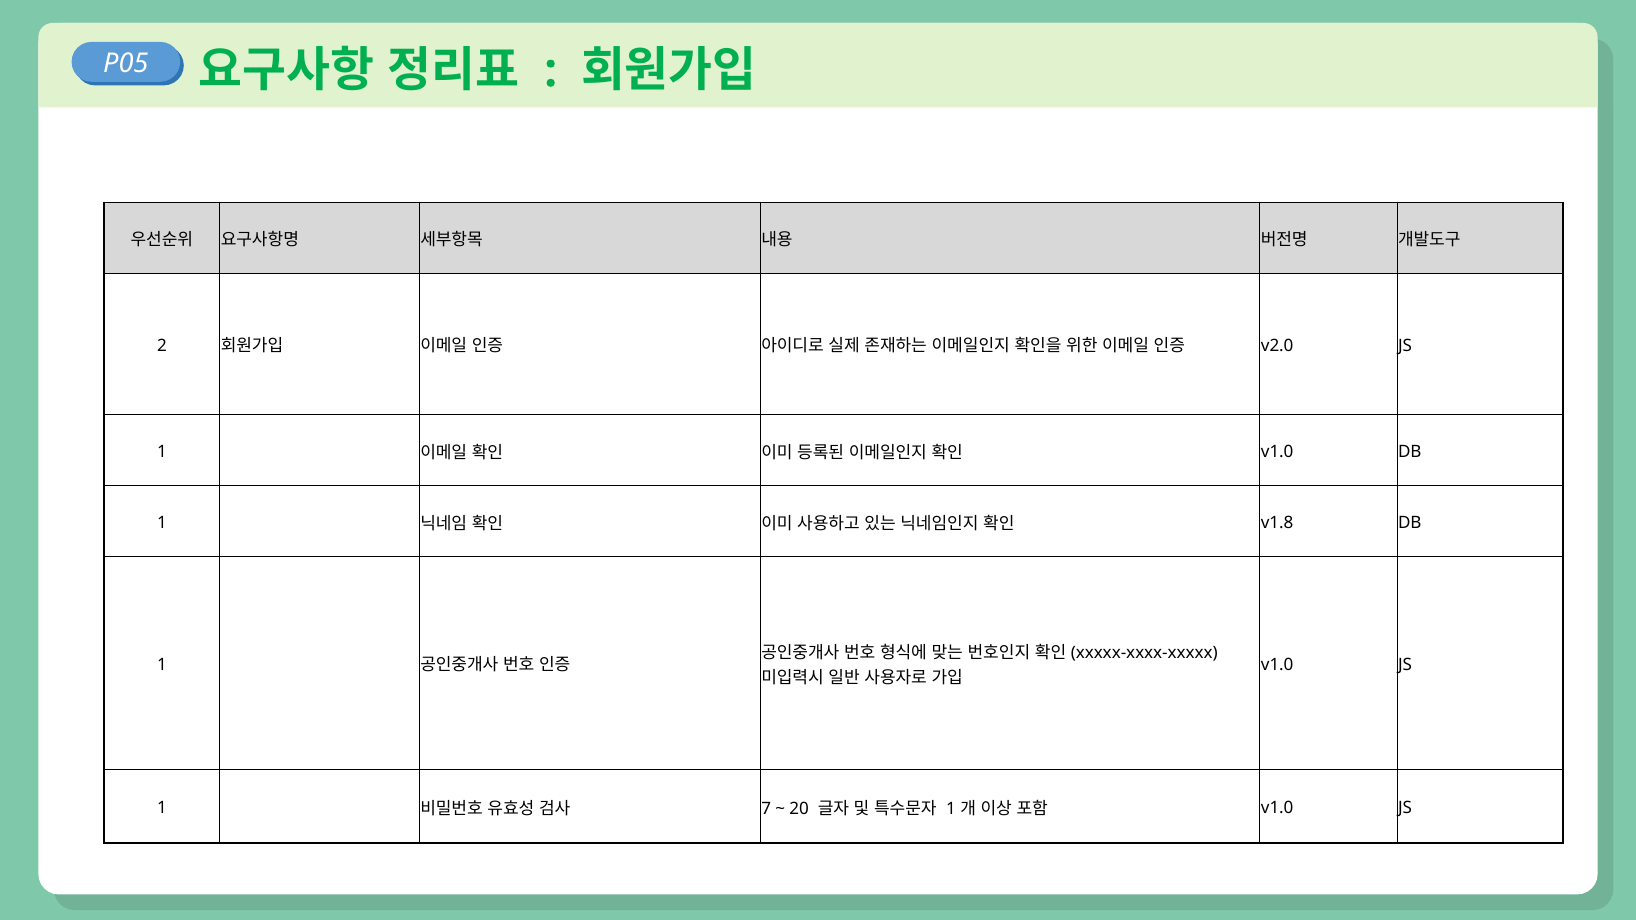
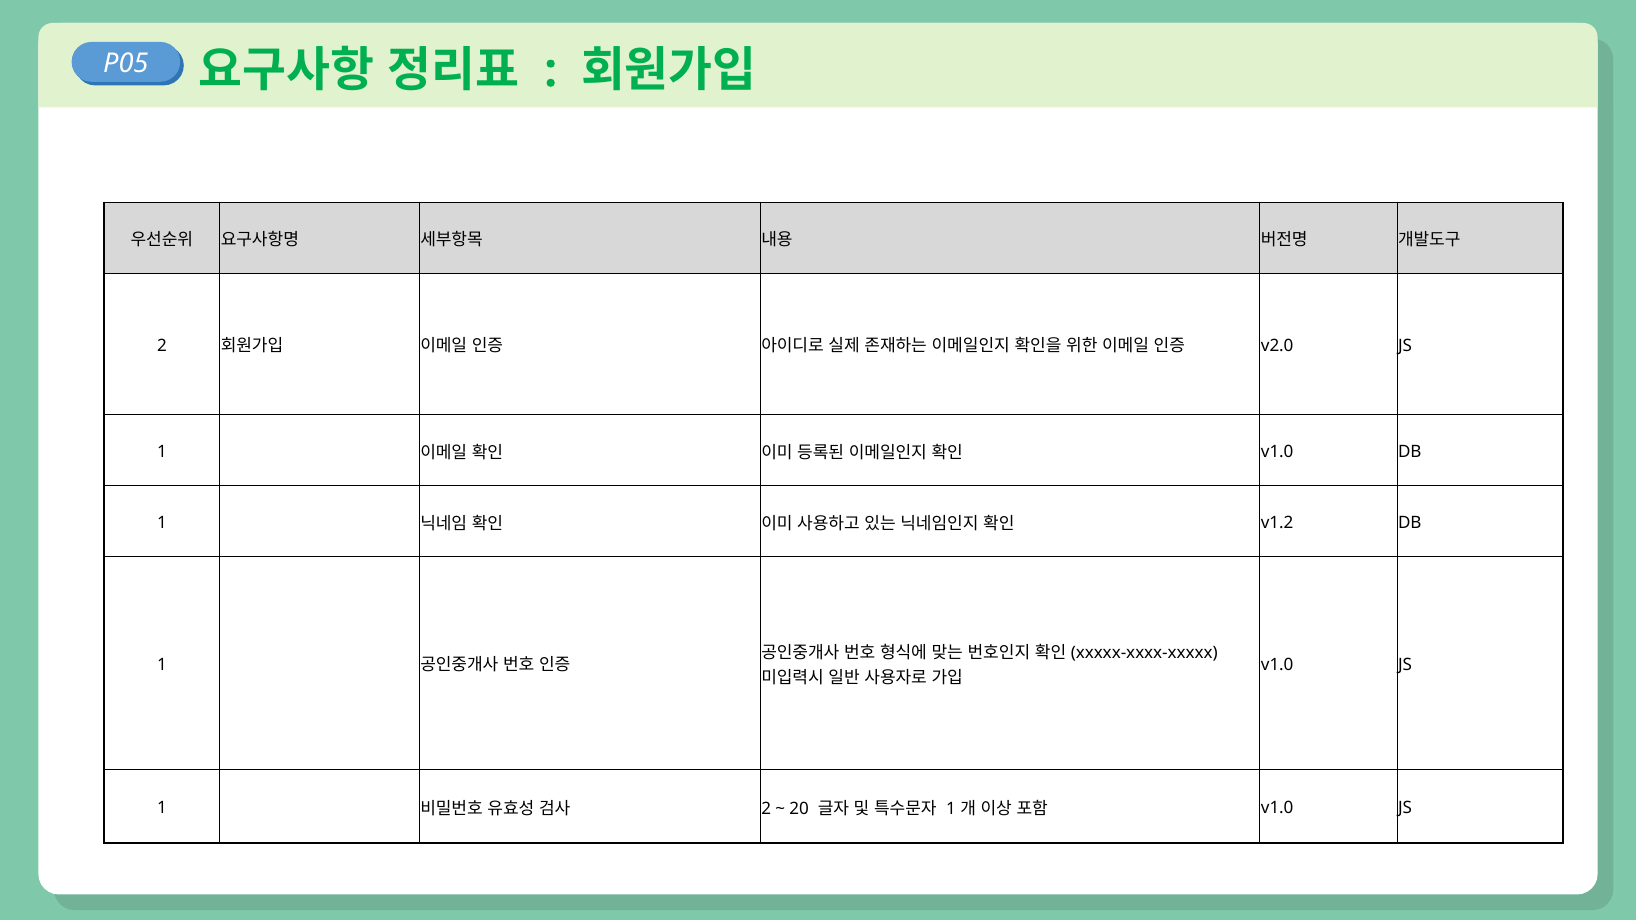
v1.8: v1.8 -> v1.2
7 at (766, 809): 7 -> 2
